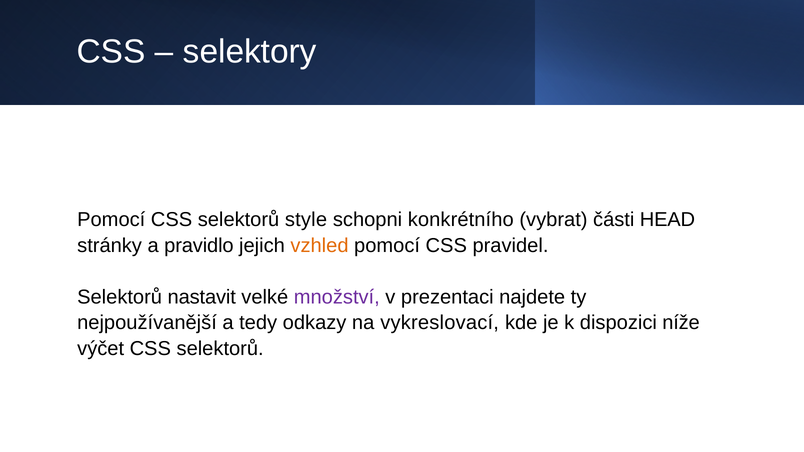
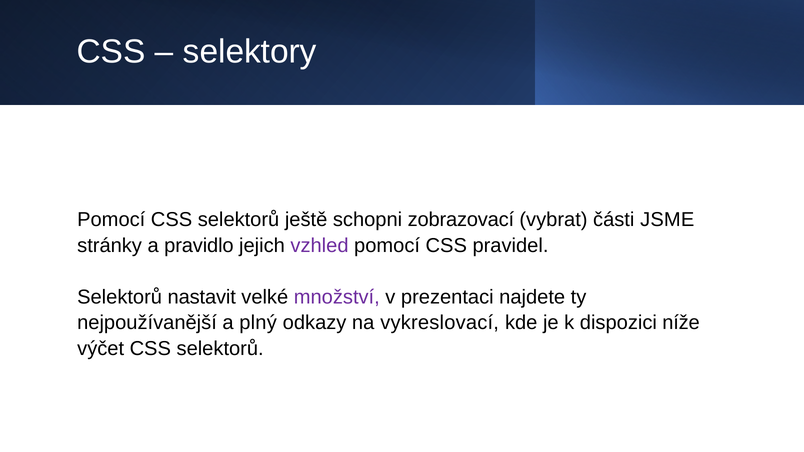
style: style -> ještě
konkrétního: konkrétního -> zobrazovací
HEAD: HEAD -> JSME
vzhled colour: orange -> purple
tedy: tedy -> plný
